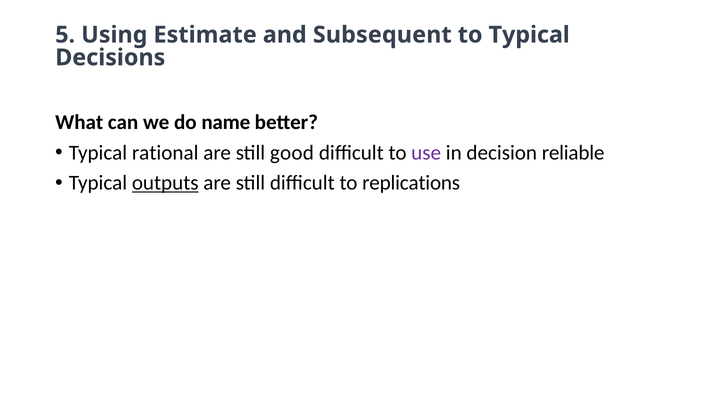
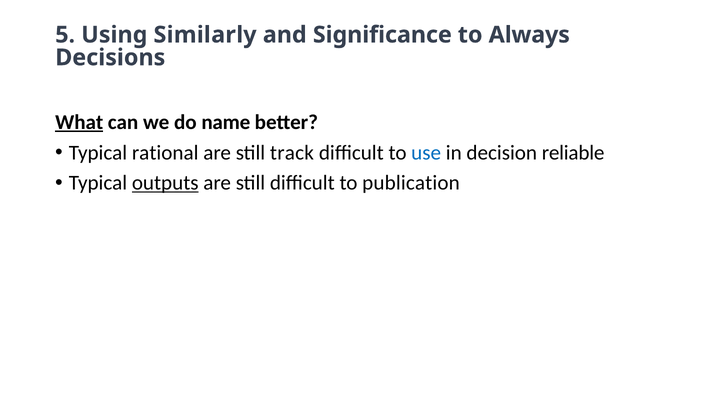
Estimate: Estimate -> Similarly
Subsequent: Subsequent -> Significance
to Typical: Typical -> Always
What underline: none -> present
good: good -> track
use colour: purple -> blue
replications: replications -> publication
